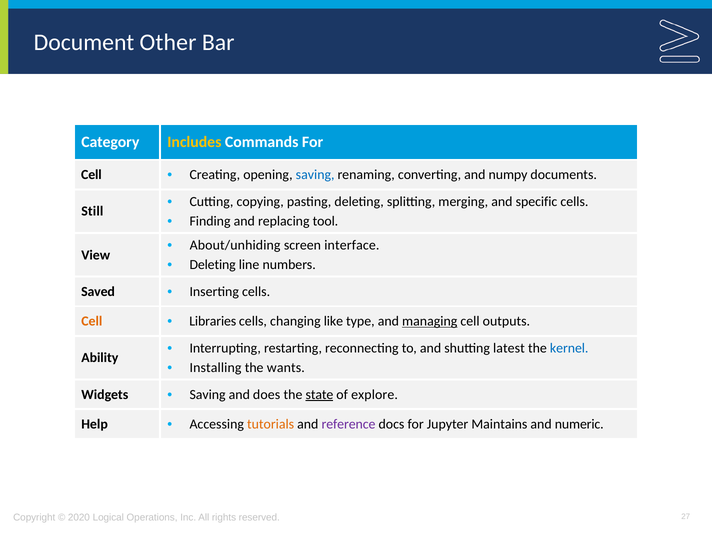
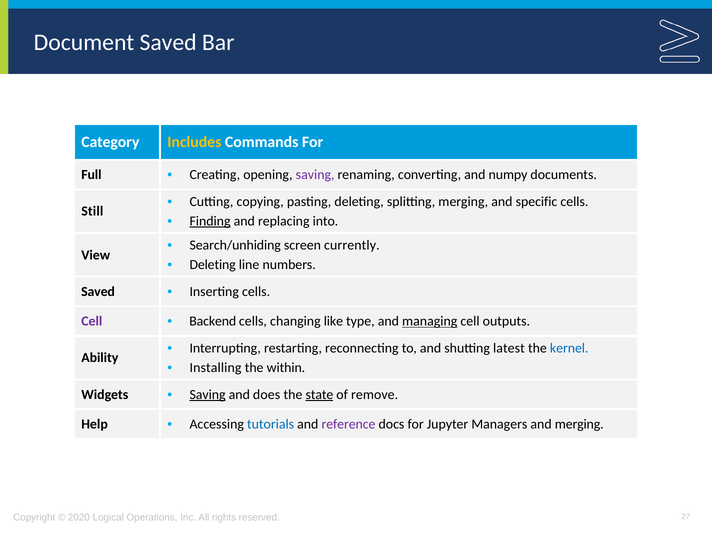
Document Other: Other -> Saved
Cell at (91, 175): Cell -> Full
saving at (315, 175) colour: blue -> purple
Finding underline: none -> present
tool: tool -> into
About/unhiding: About/unhiding -> Search/unhiding
interface: interface -> currently
Cell at (92, 321) colour: orange -> purple
Libraries: Libraries -> Backend
wants: wants -> within
Saving at (208, 395) underline: none -> present
explore: explore -> remove
tutorials colour: orange -> blue
Maintains: Maintains -> Managers
and numeric: numeric -> merging
